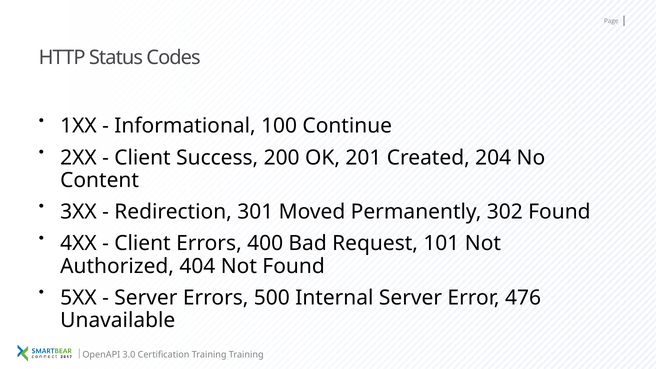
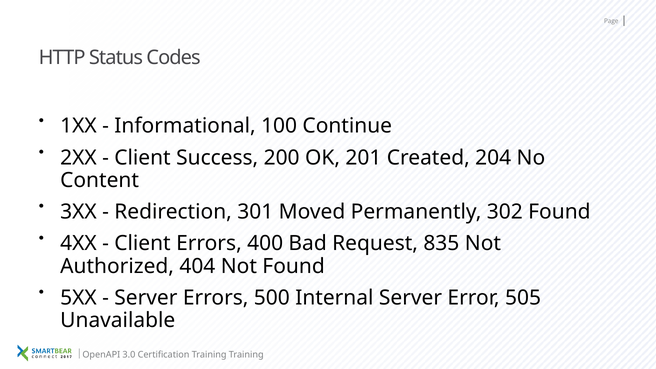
101: 101 -> 835
476: 476 -> 505
